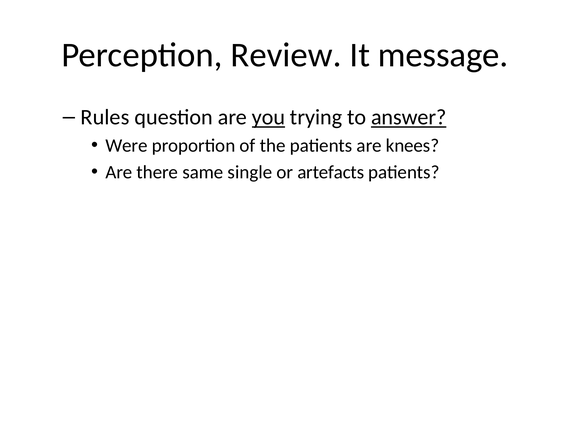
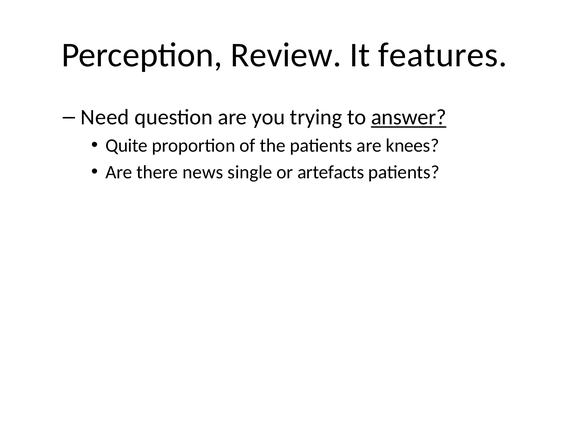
message: message -> features
Rules: Rules -> Need
you underline: present -> none
Were: Were -> Quite
same: same -> news
